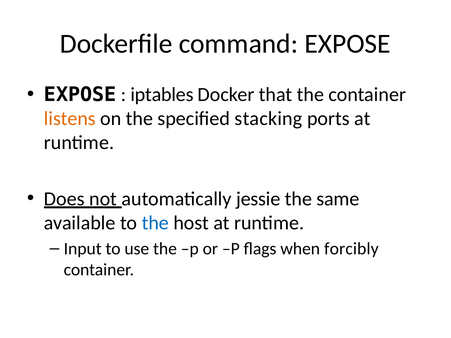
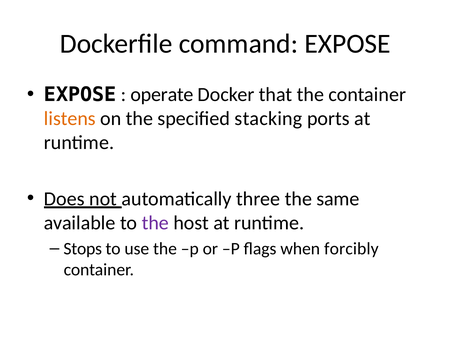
iptables: iptables -> operate
jessie: jessie -> three
the at (155, 223) colour: blue -> purple
Input: Input -> Stops
